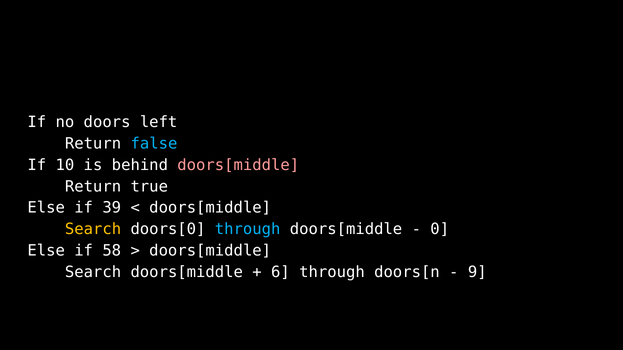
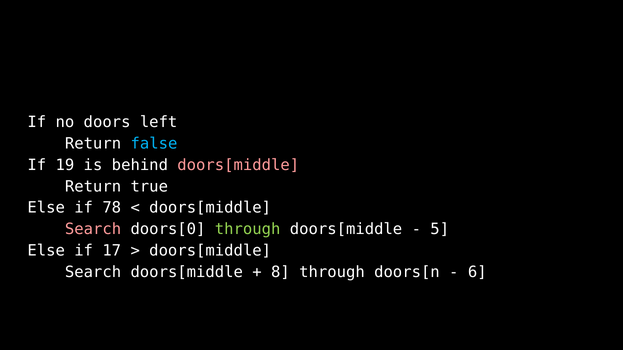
10: 10 -> 19
39: 39 -> 78
Search at (93, 230) colour: yellow -> pink
through at (248, 230) colour: light blue -> light green
0: 0 -> 5
58: 58 -> 17
6: 6 -> 8
9: 9 -> 6
